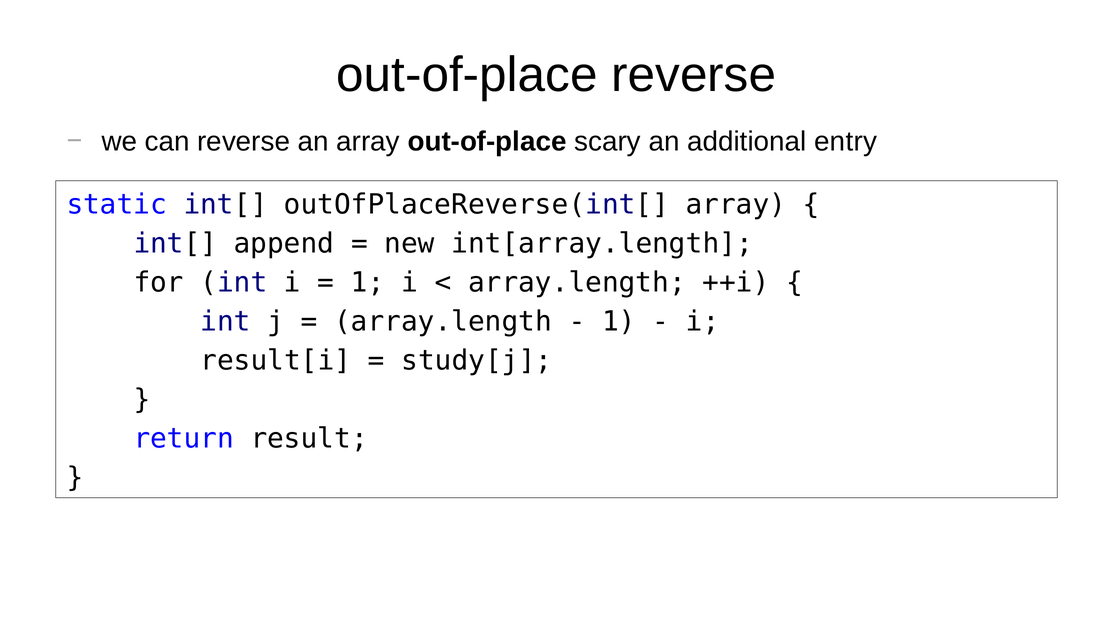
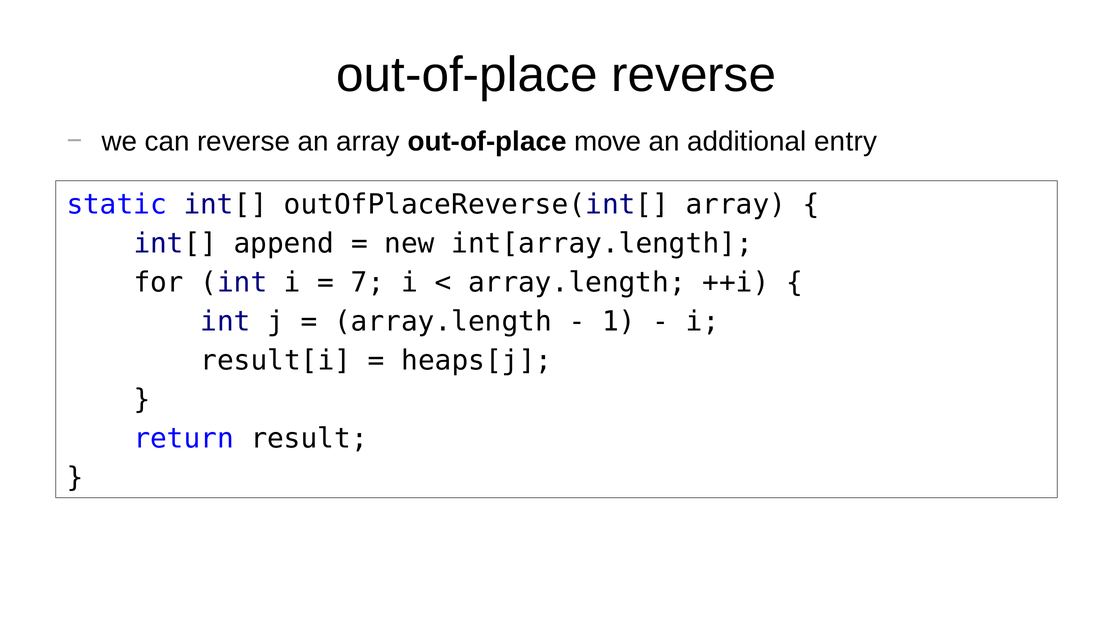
scary: scary -> move
1 at (368, 283): 1 -> 7
study[j: study[j -> heaps[j
